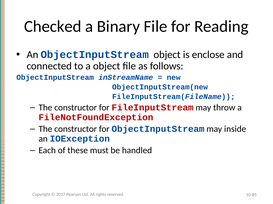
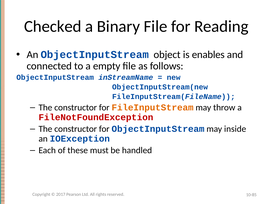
enclose: enclose -> enables
a object: object -> empty
FileInputStream colour: red -> orange
